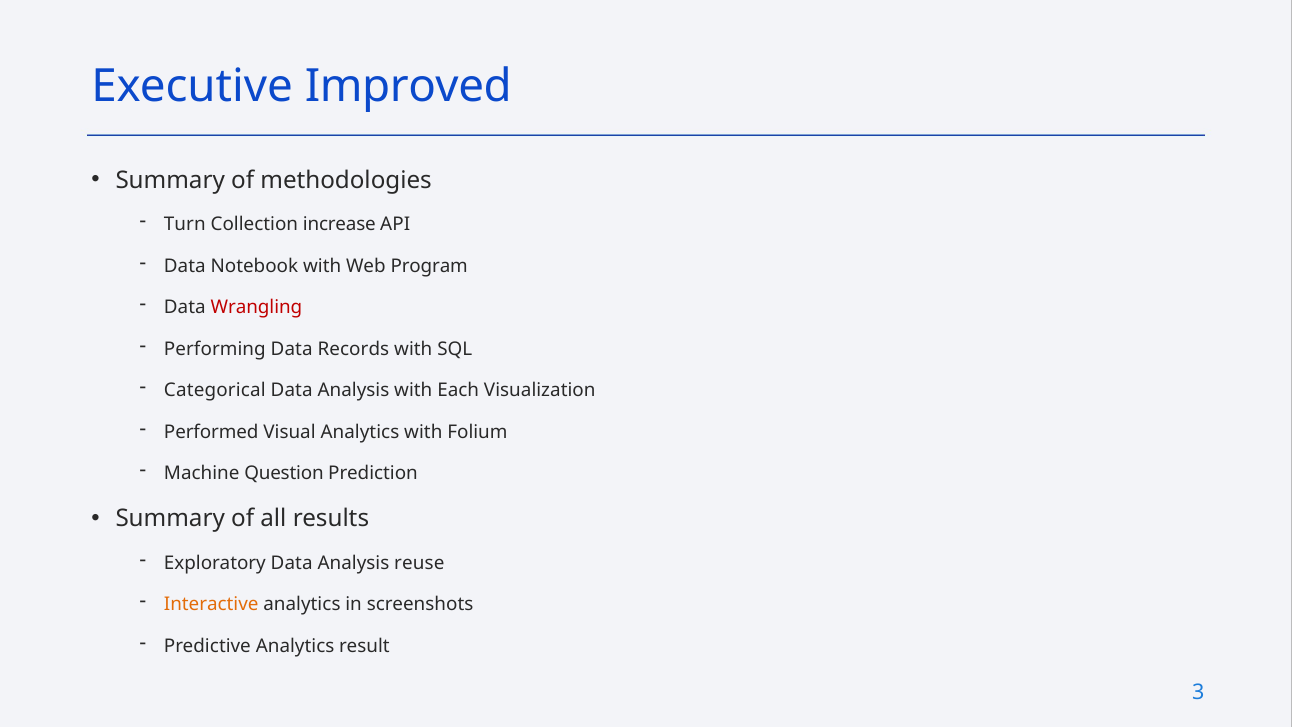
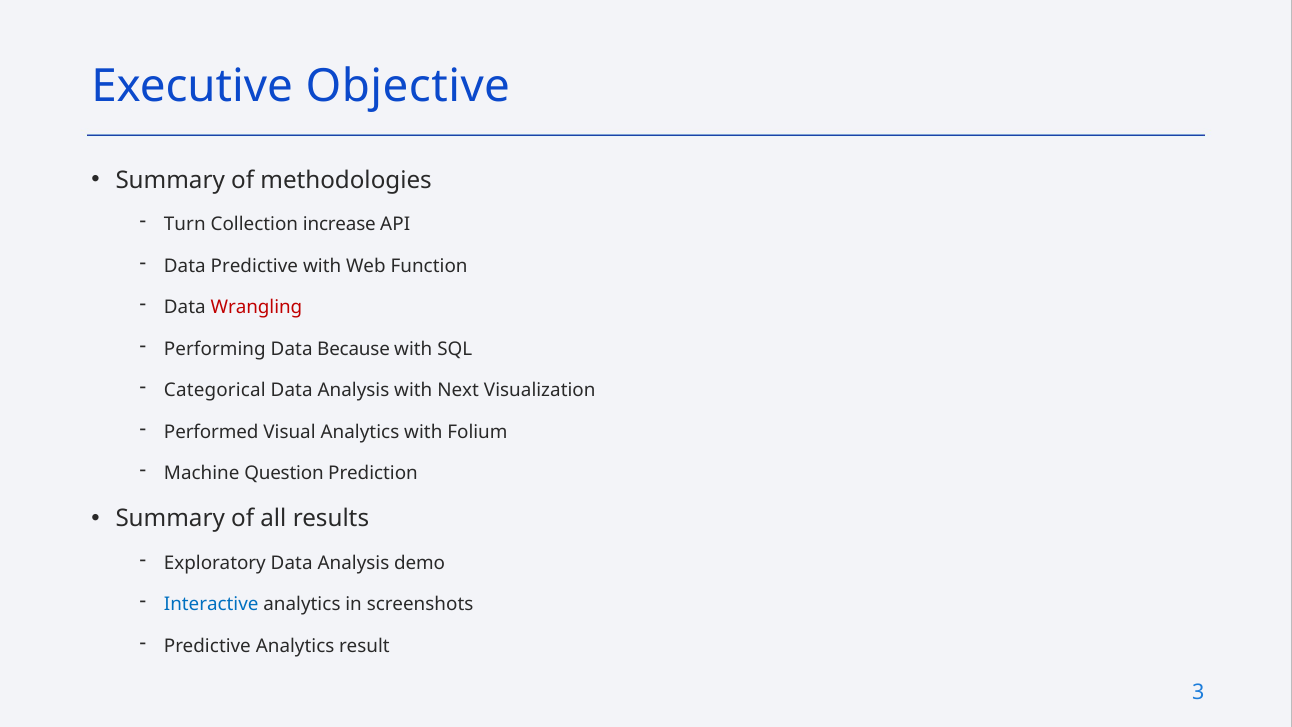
Improved: Improved -> Objective
Data Notebook: Notebook -> Predictive
Program: Program -> Function
Records: Records -> Because
Each: Each -> Next
reuse: reuse -> demo
Interactive colour: orange -> blue
